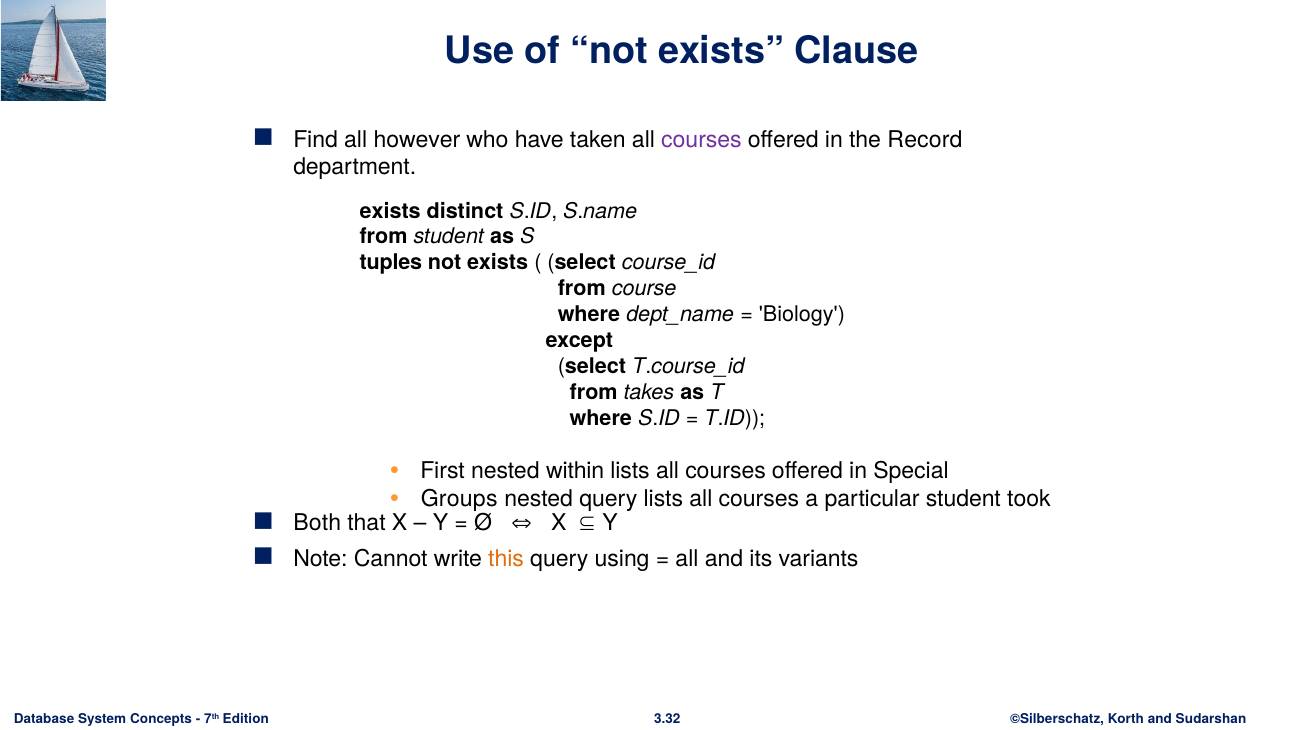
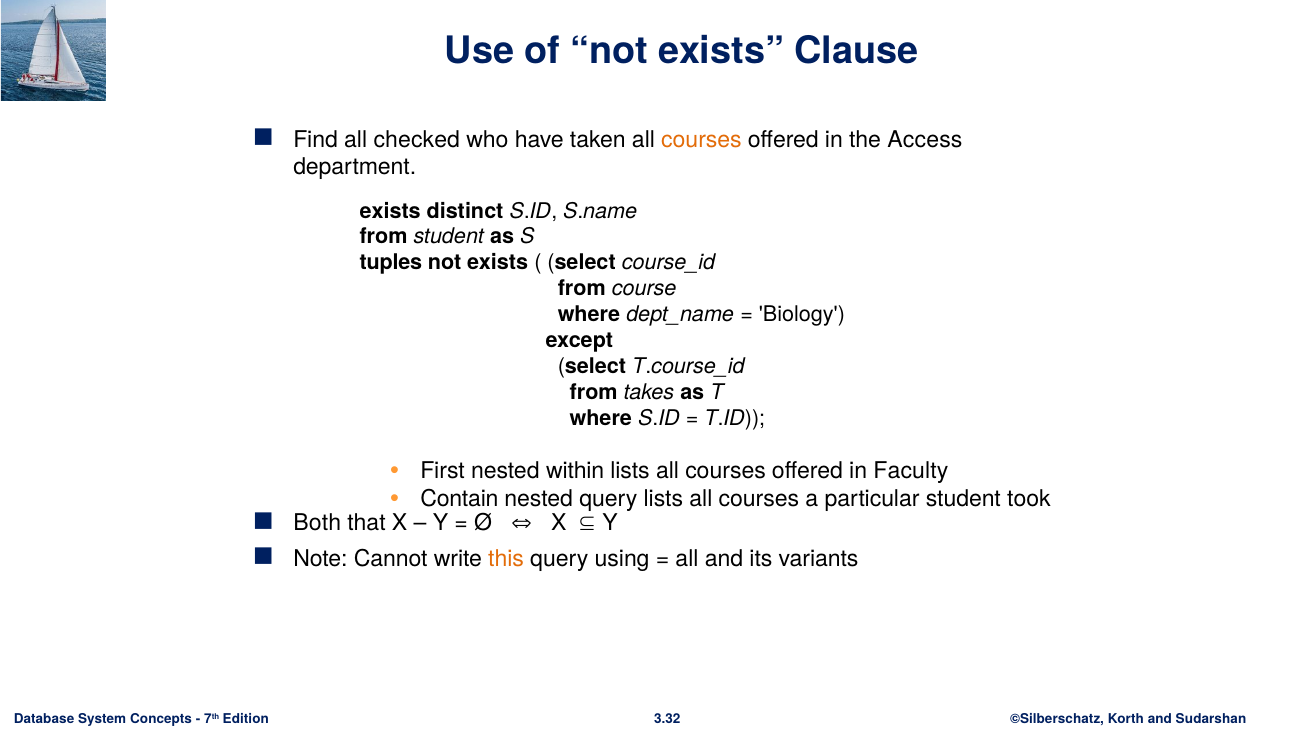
however: however -> checked
courses at (701, 140) colour: purple -> orange
Record: Record -> Access
Special: Special -> Faculty
Groups: Groups -> Contain
